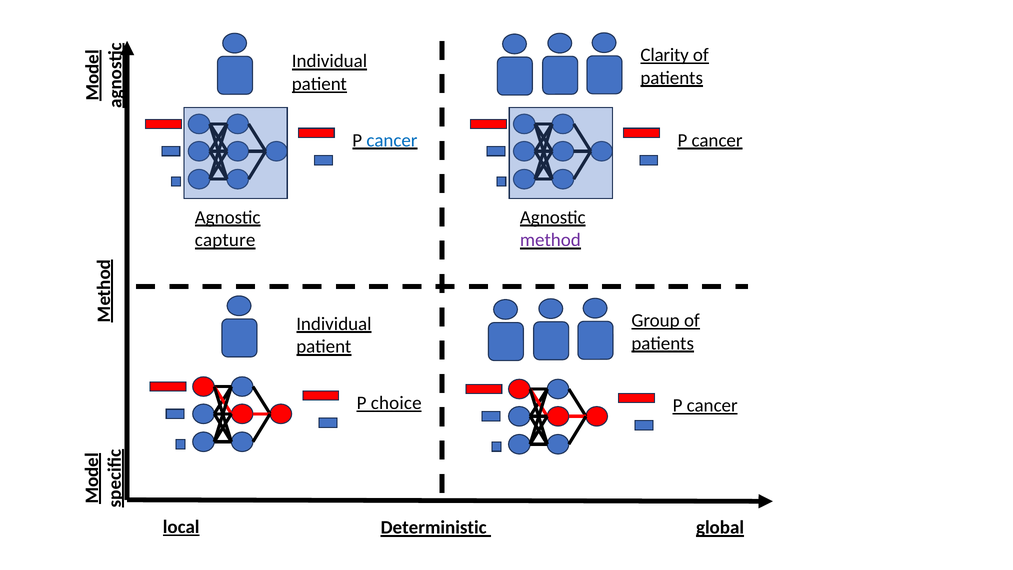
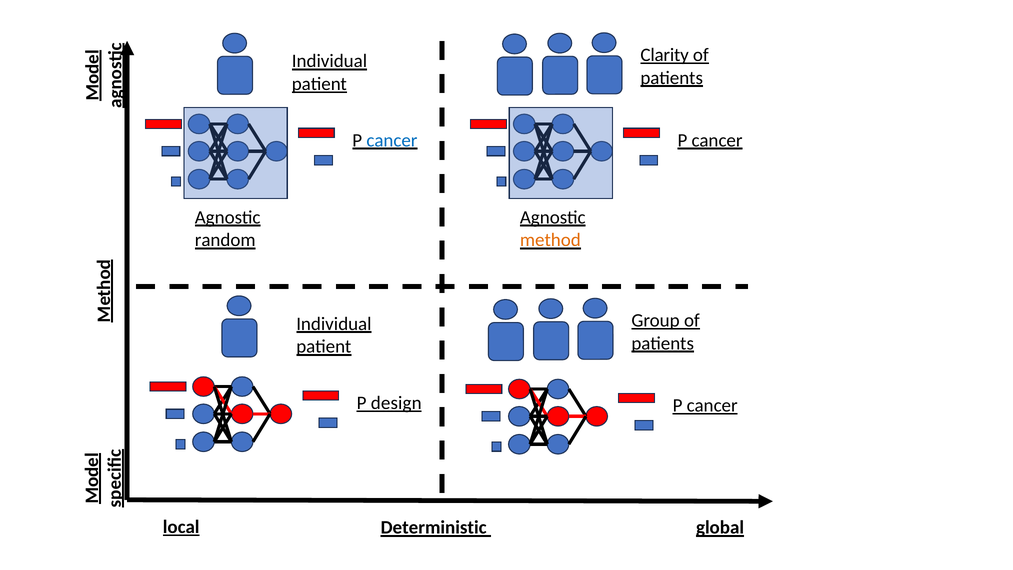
capture: capture -> random
method colour: purple -> orange
choice: choice -> design
